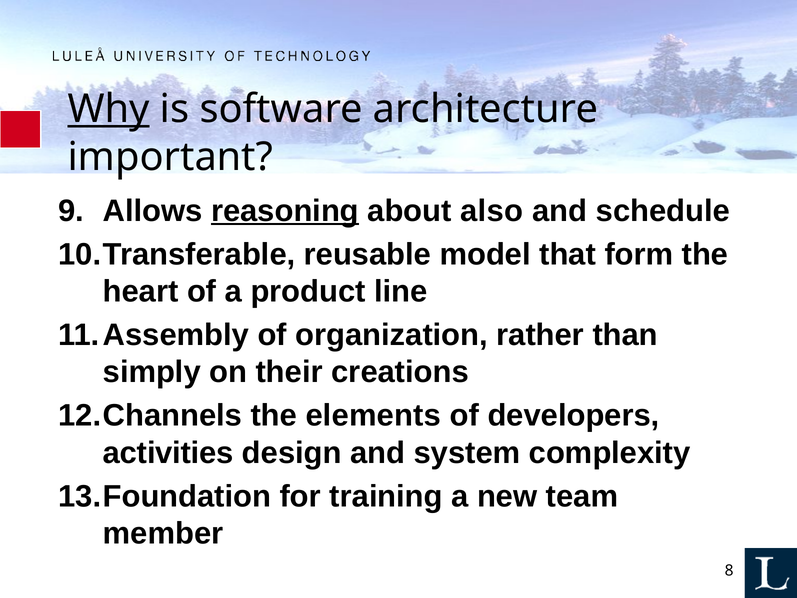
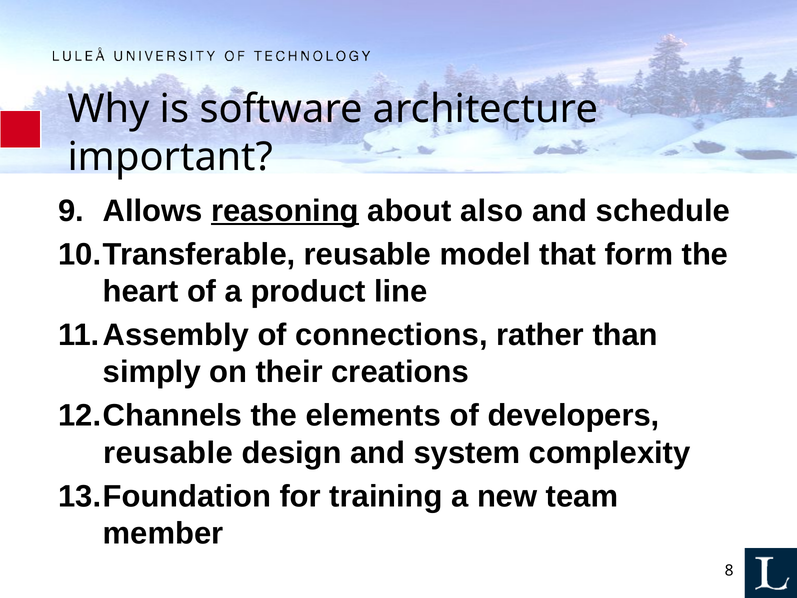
Why underline: present -> none
organization: organization -> connections
activities at (168, 453): activities -> reusable
